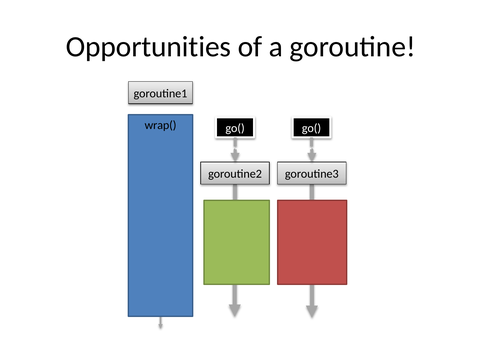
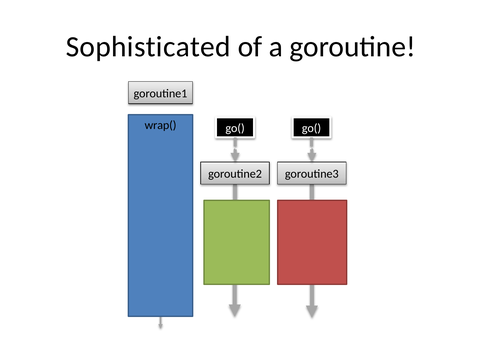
Opportunities: Opportunities -> Sophisticated
